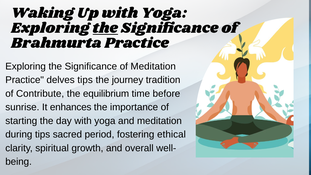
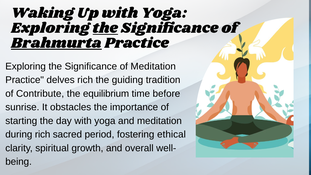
Brahmurta underline: none -> present
delves tips: tips -> rich
journey: journey -> guiding
enhances: enhances -> obstacles
during tips: tips -> rich
